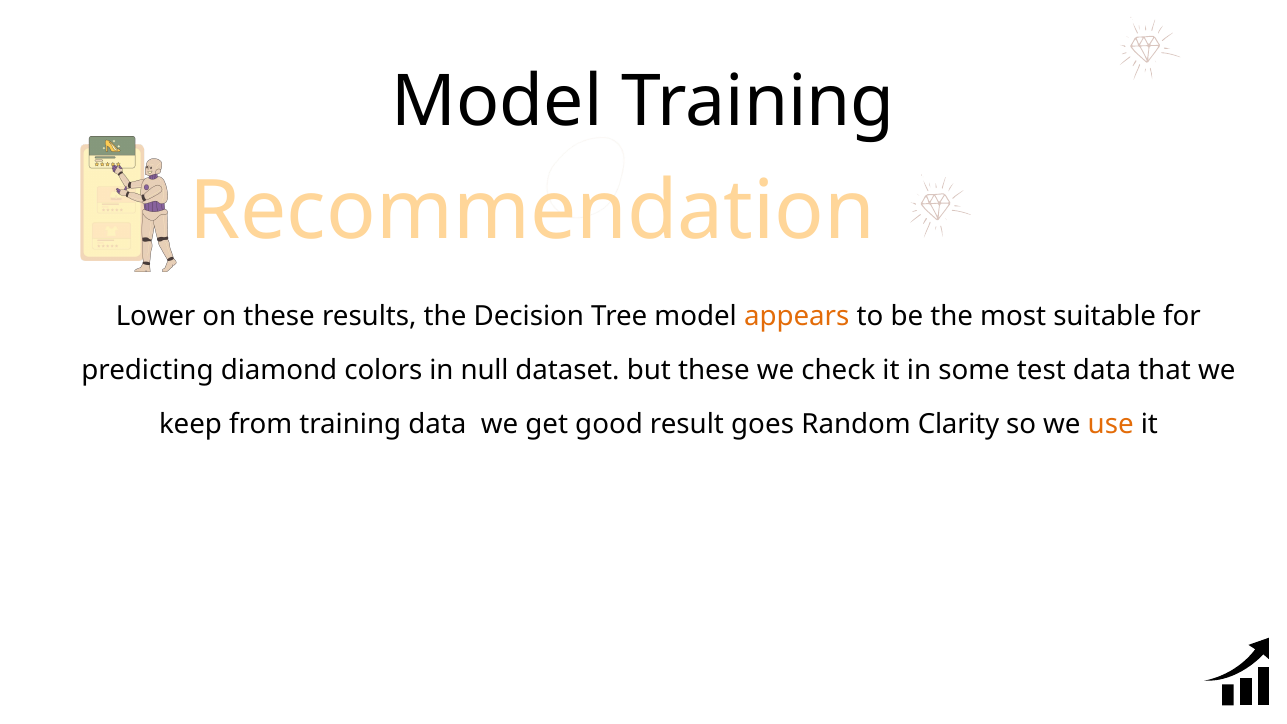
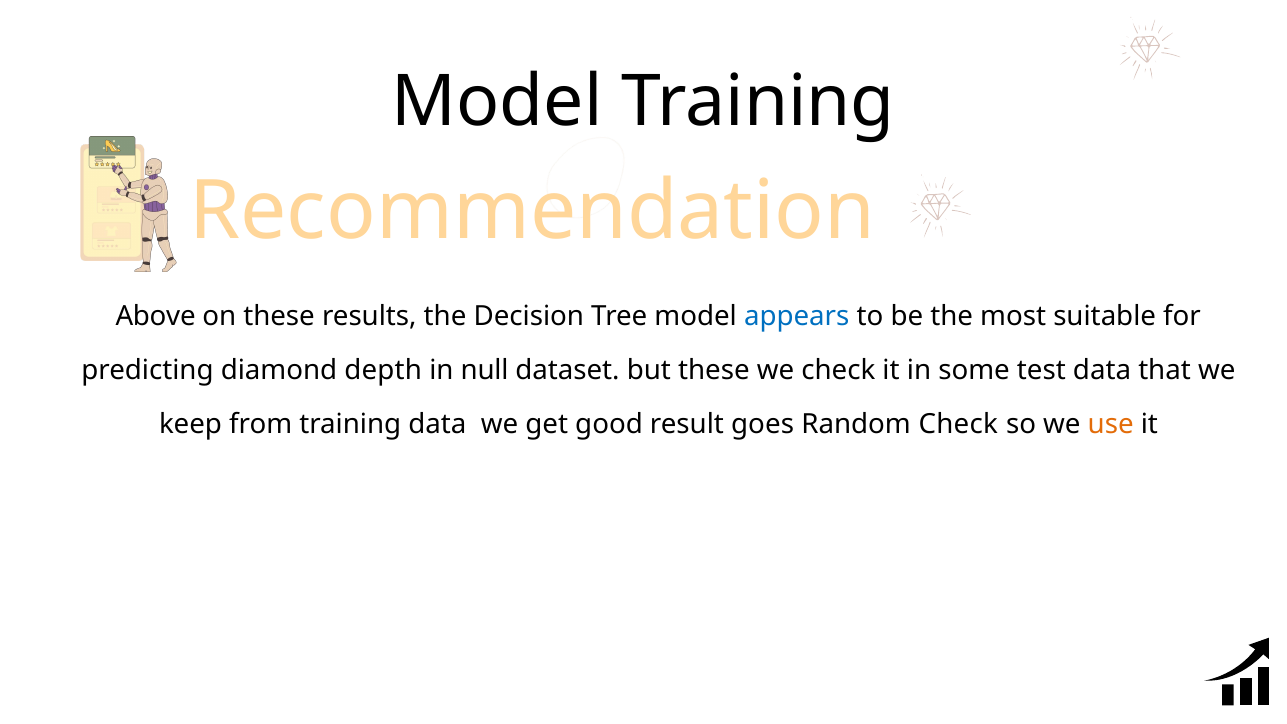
Lower: Lower -> Above
appears colour: orange -> blue
colors: colors -> depth
Random Clarity: Clarity -> Check
